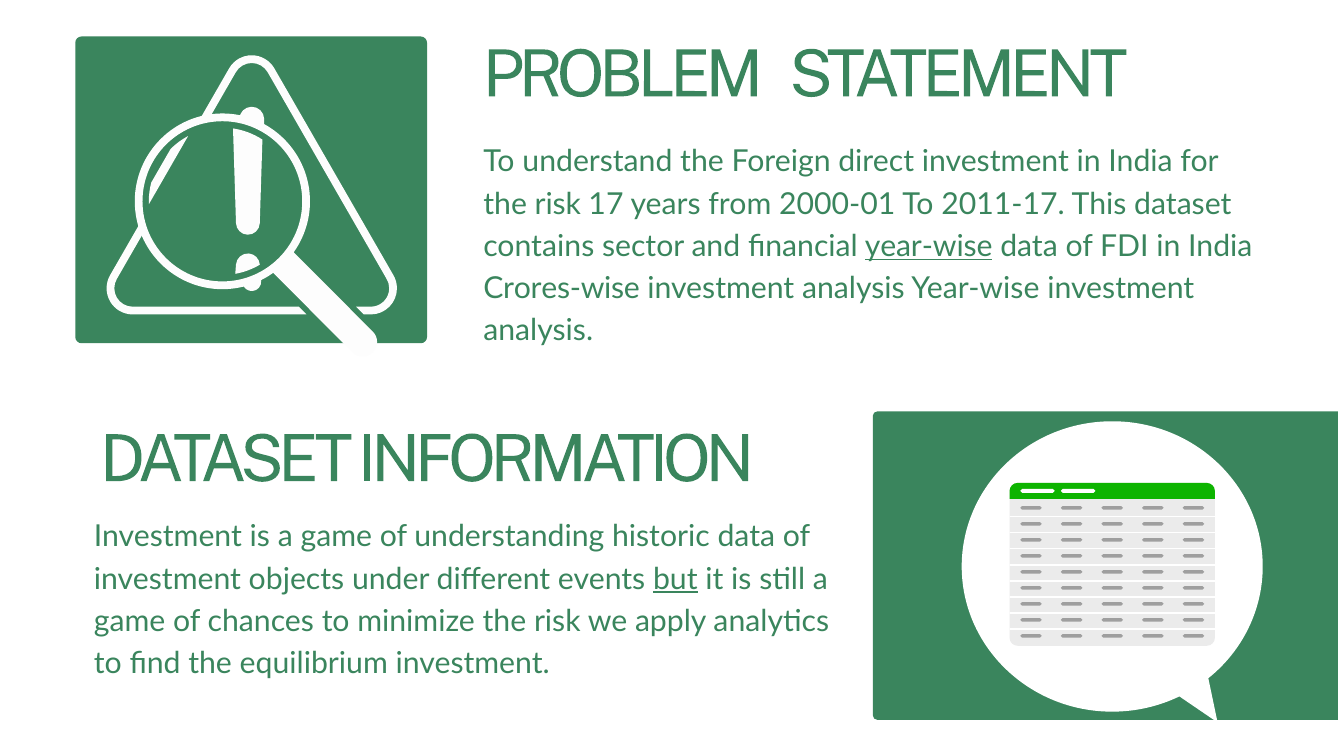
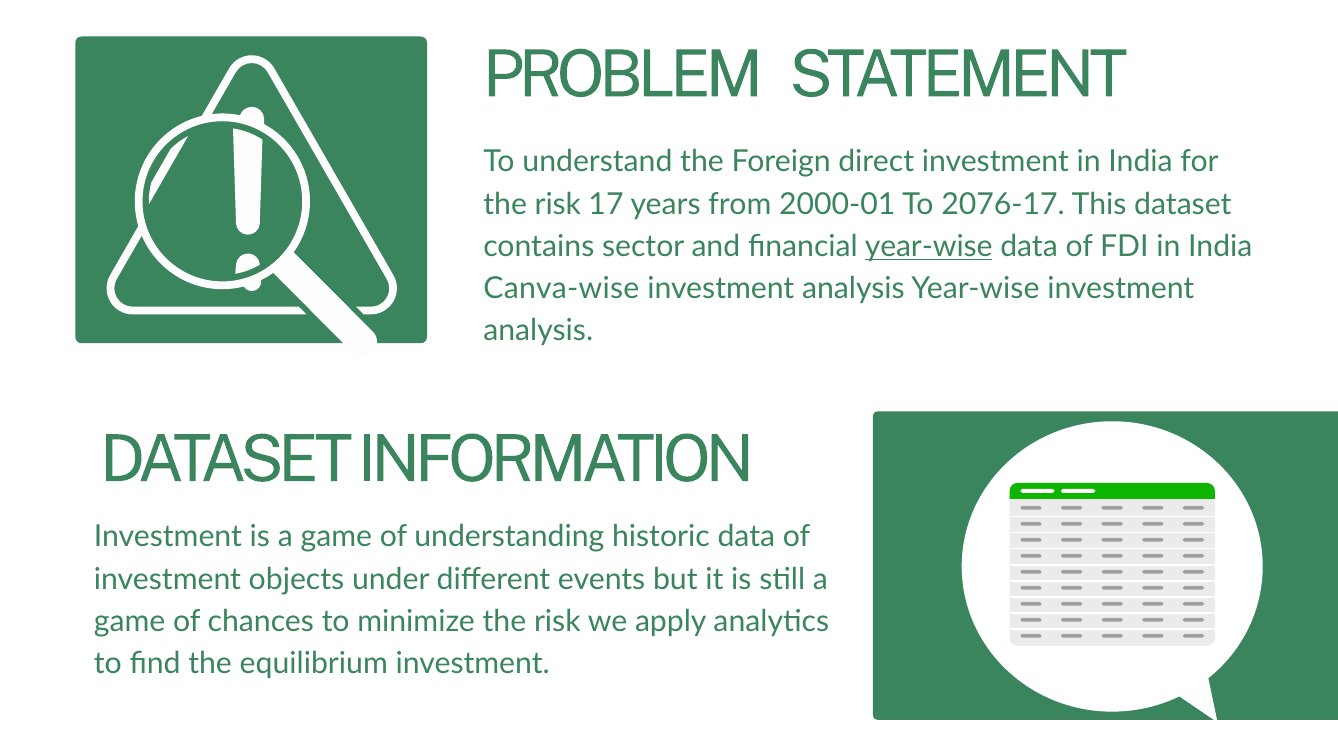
2011-17: 2011-17 -> 2076-17
Crores-wise: Crores-wise -> Canva-wise
but underline: present -> none
